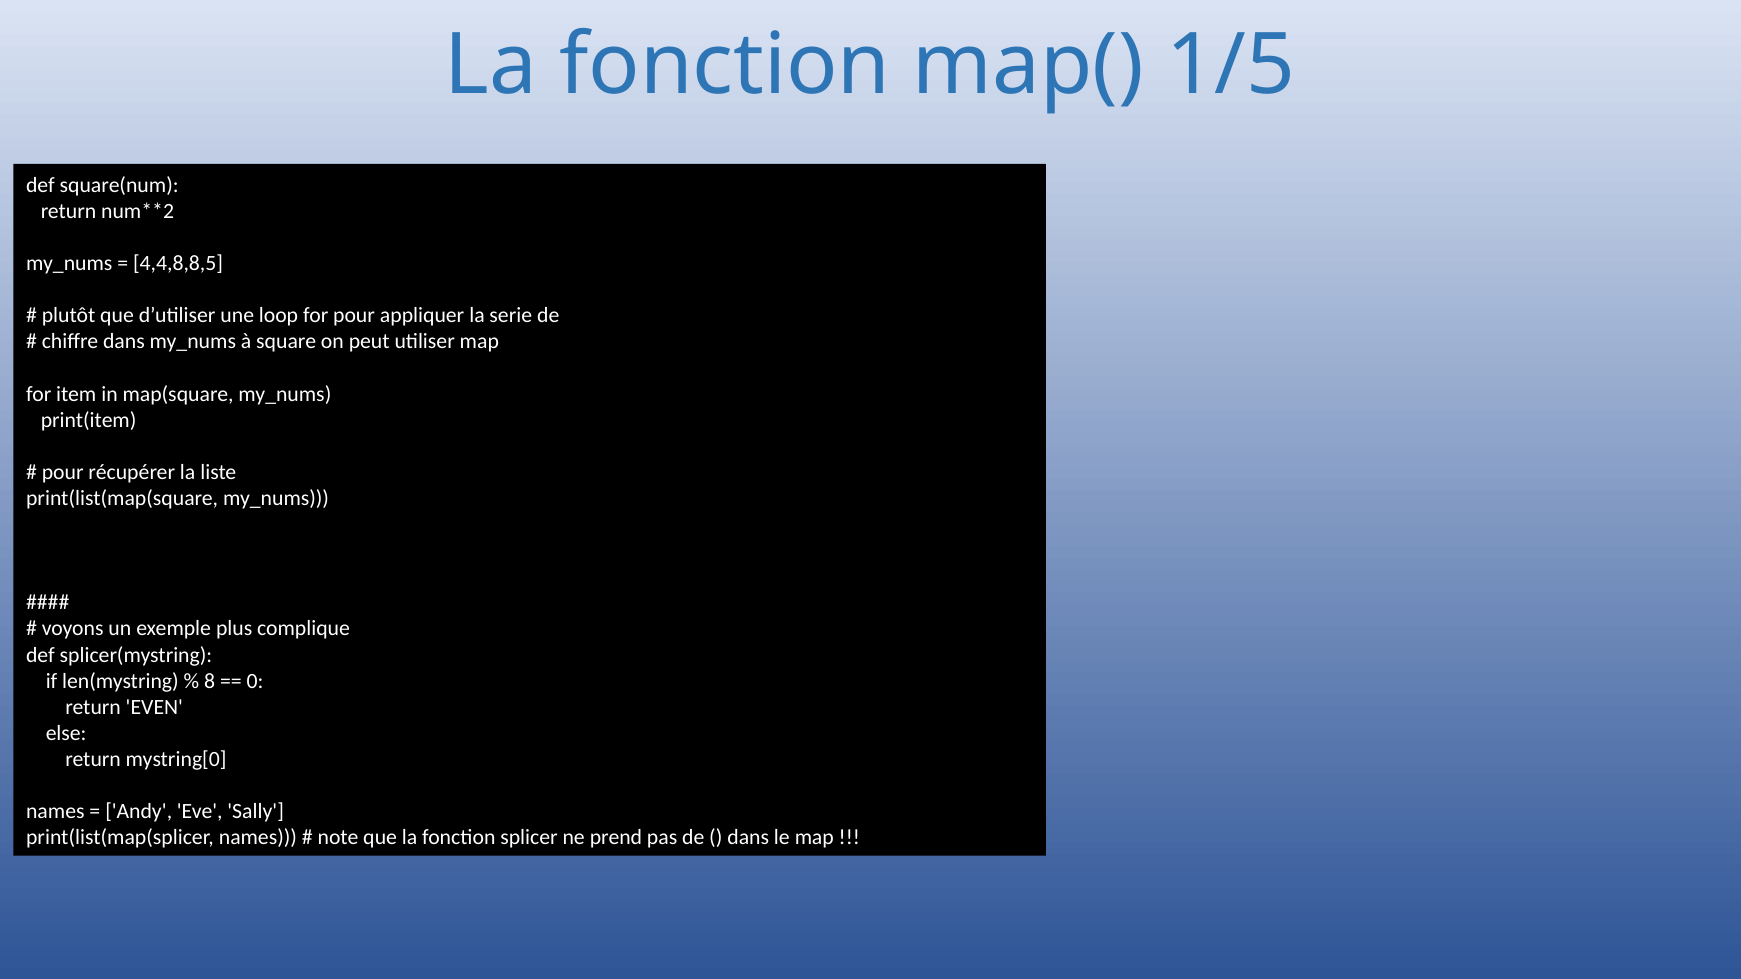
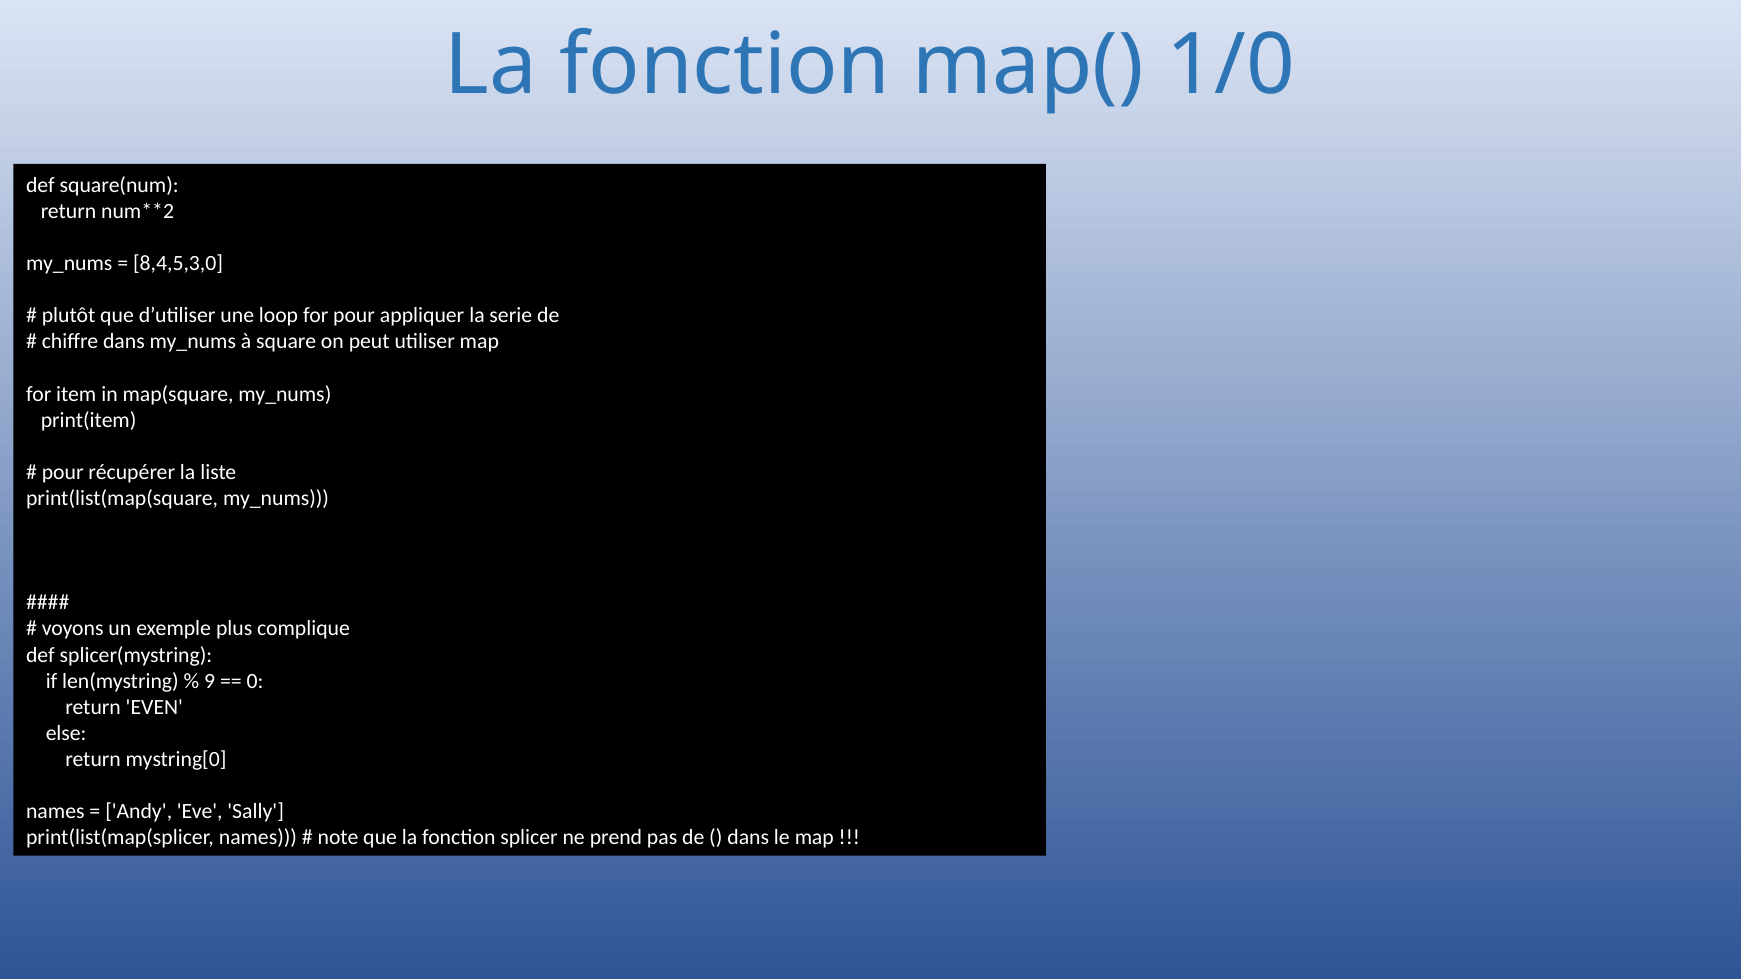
1/5: 1/5 -> 1/0
4,4,8,8,5: 4,4,8,8,5 -> 8,4,5,3,0
8: 8 -> 9
